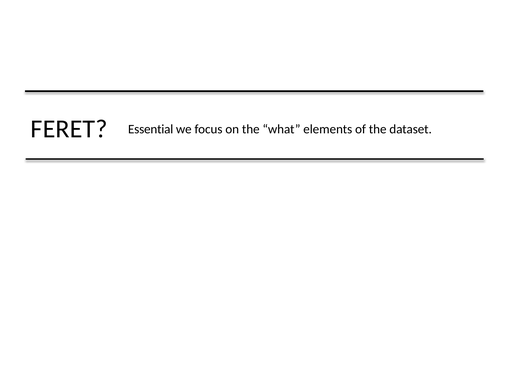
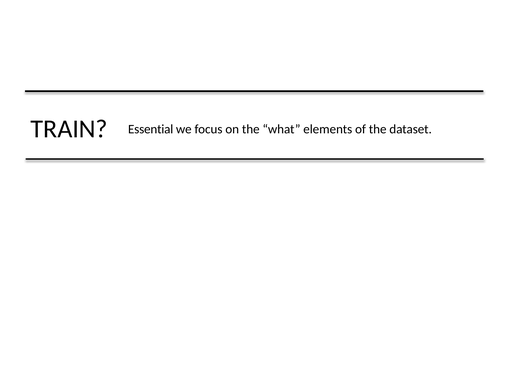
FERET: FERET -> TRAIN
